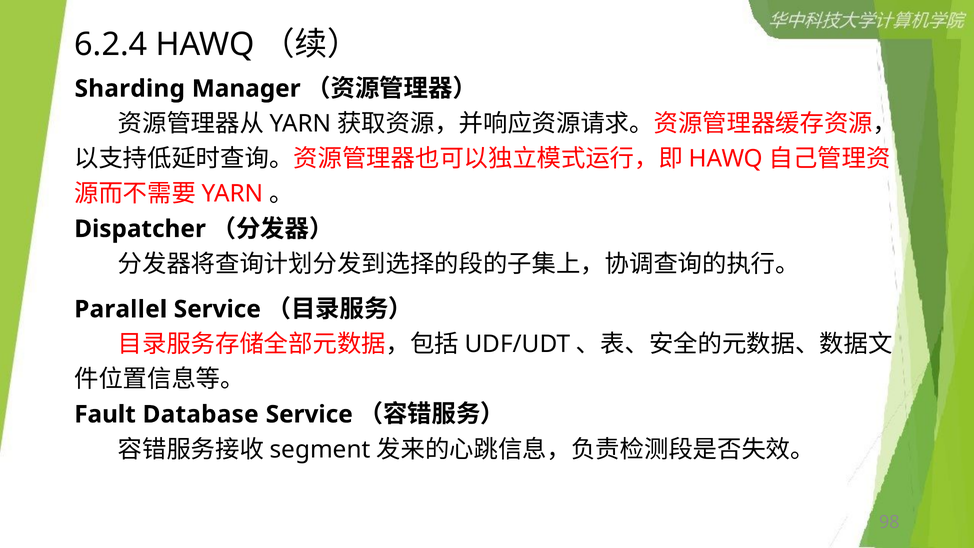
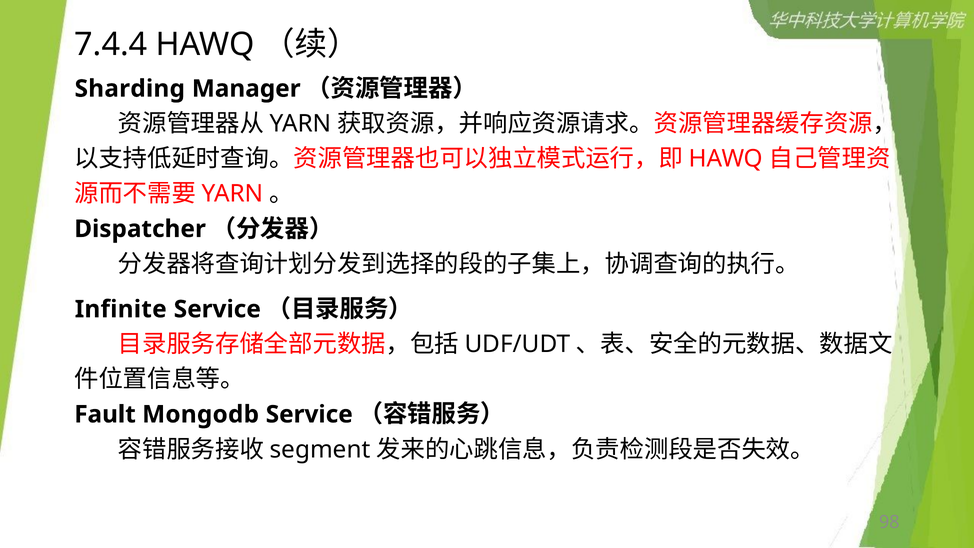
6.2.4: 6.2.4 -> 7.4.4
Parallel: Parallel -> Infinite
Database: Database -> Mongodb
